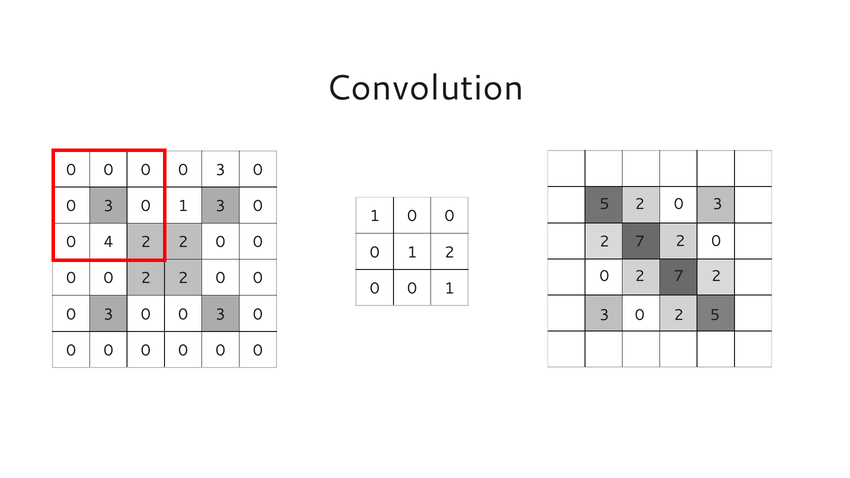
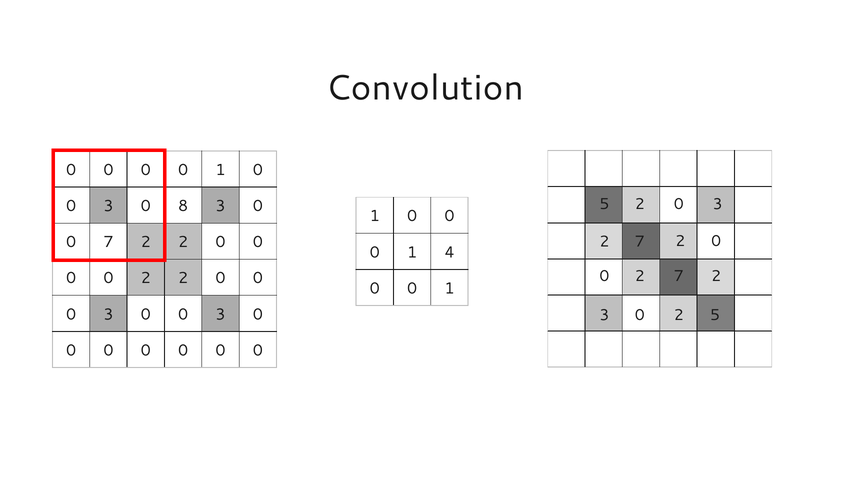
3 at (220, 170): 3 -> 1
3 0 1: 1 -> 8
0 4: 4 -> 7
1 2: 2 -> 4
